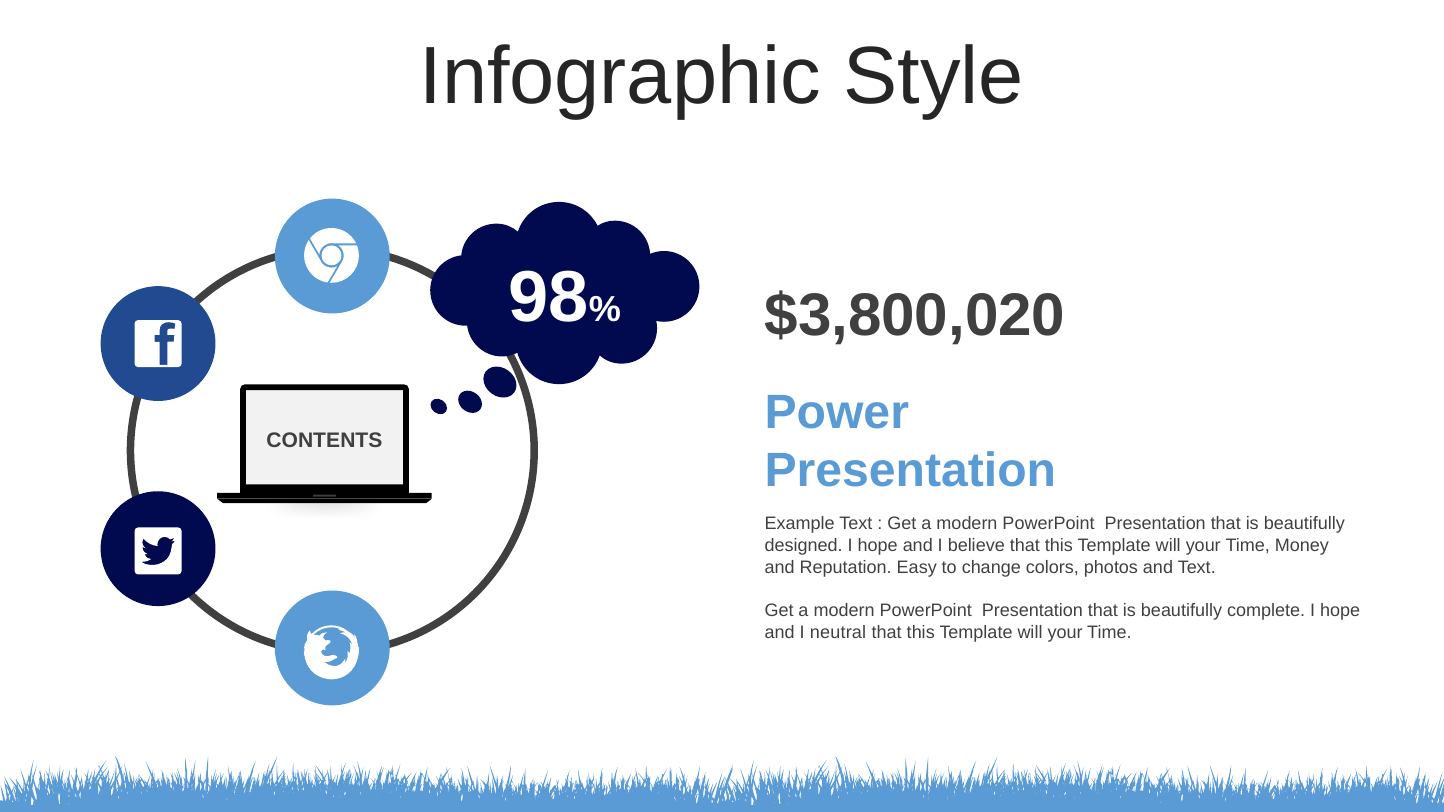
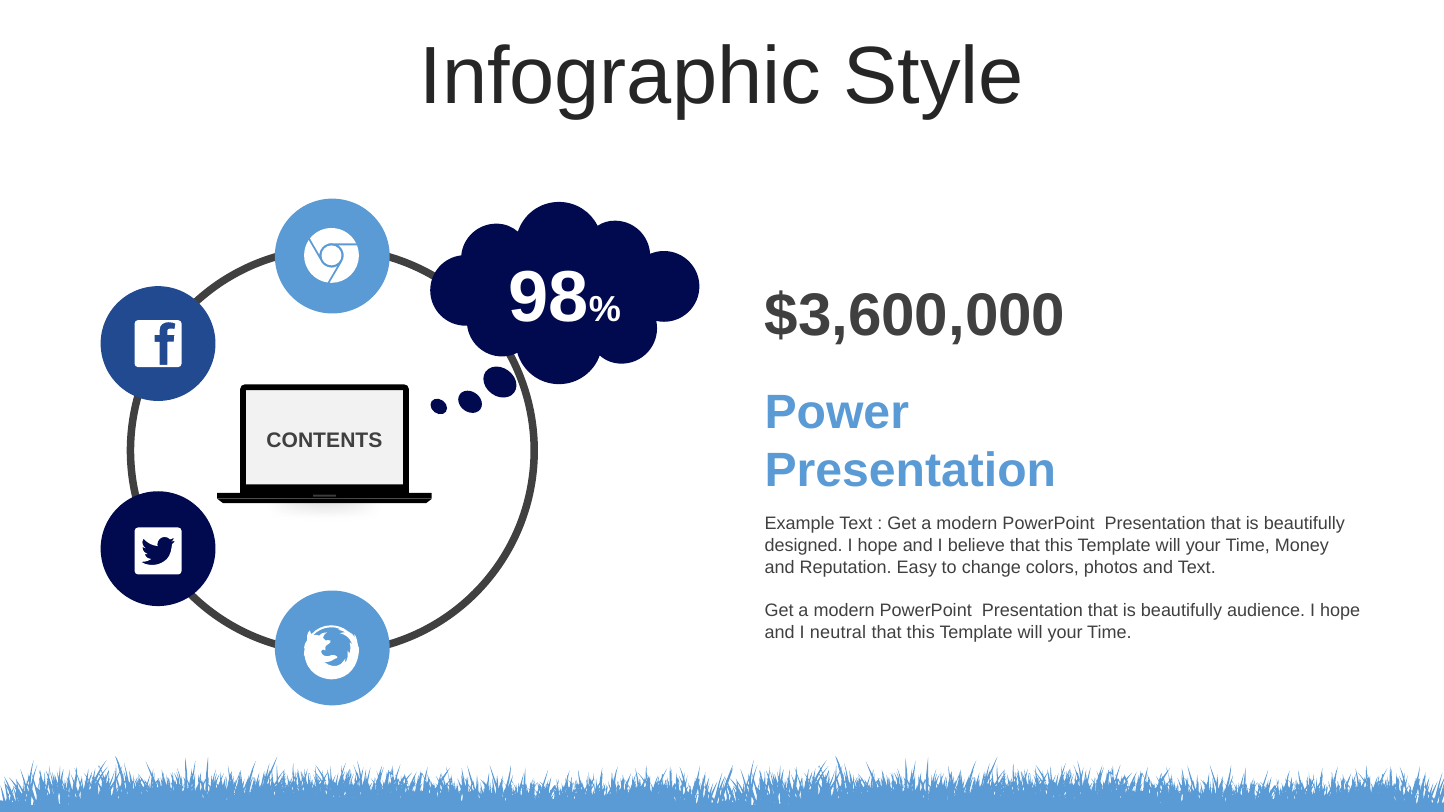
$3,800,020: $3,800,020 -> $3,600,000
complete: complete -> audience
